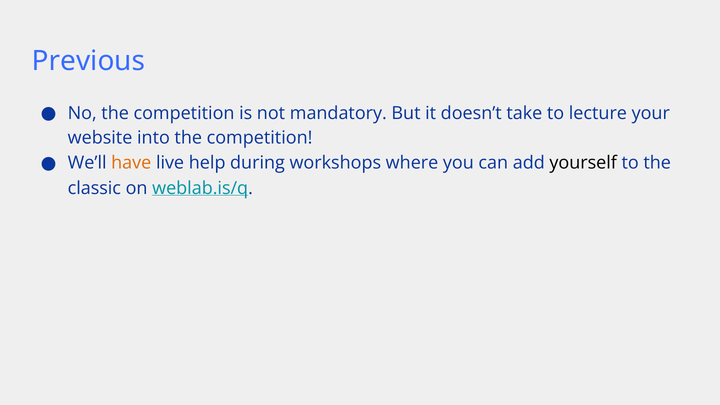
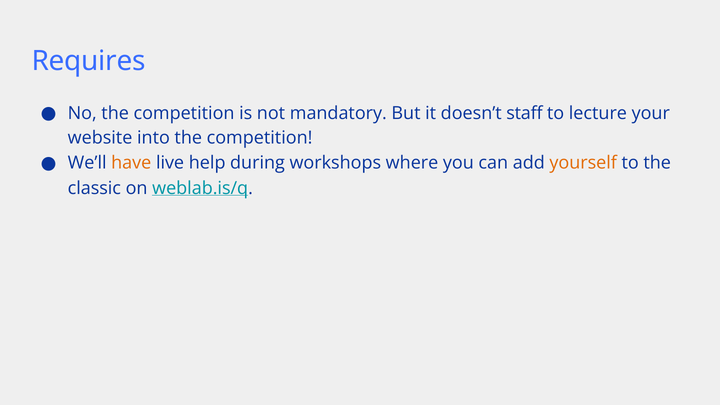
Previous: Previous -> Requires
take: take -> staff
yourself colour: black -> orange
